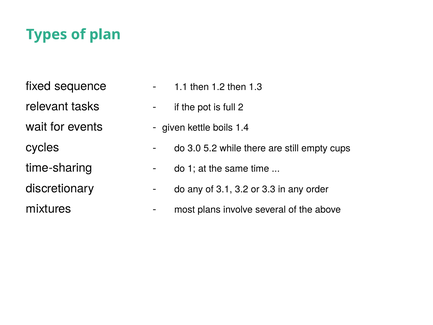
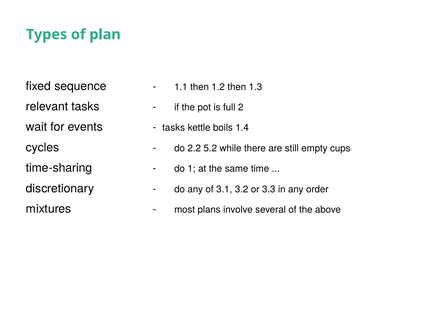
given at (174, 128): given -> tasks
3.0: 3.0 -> 2.2
